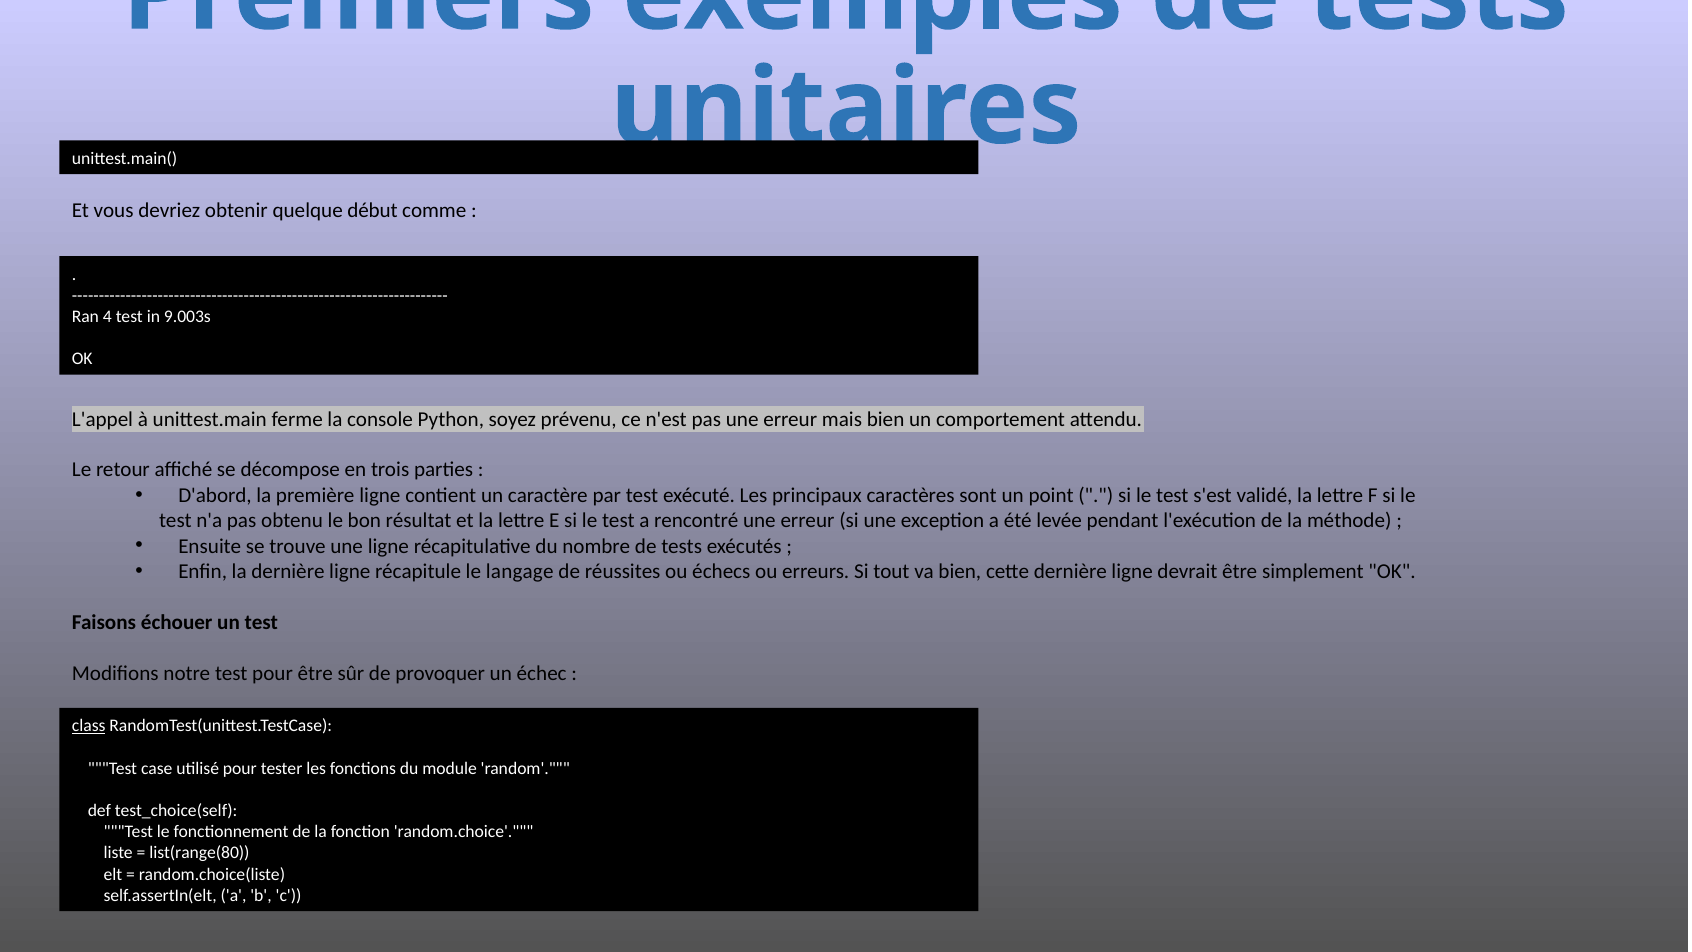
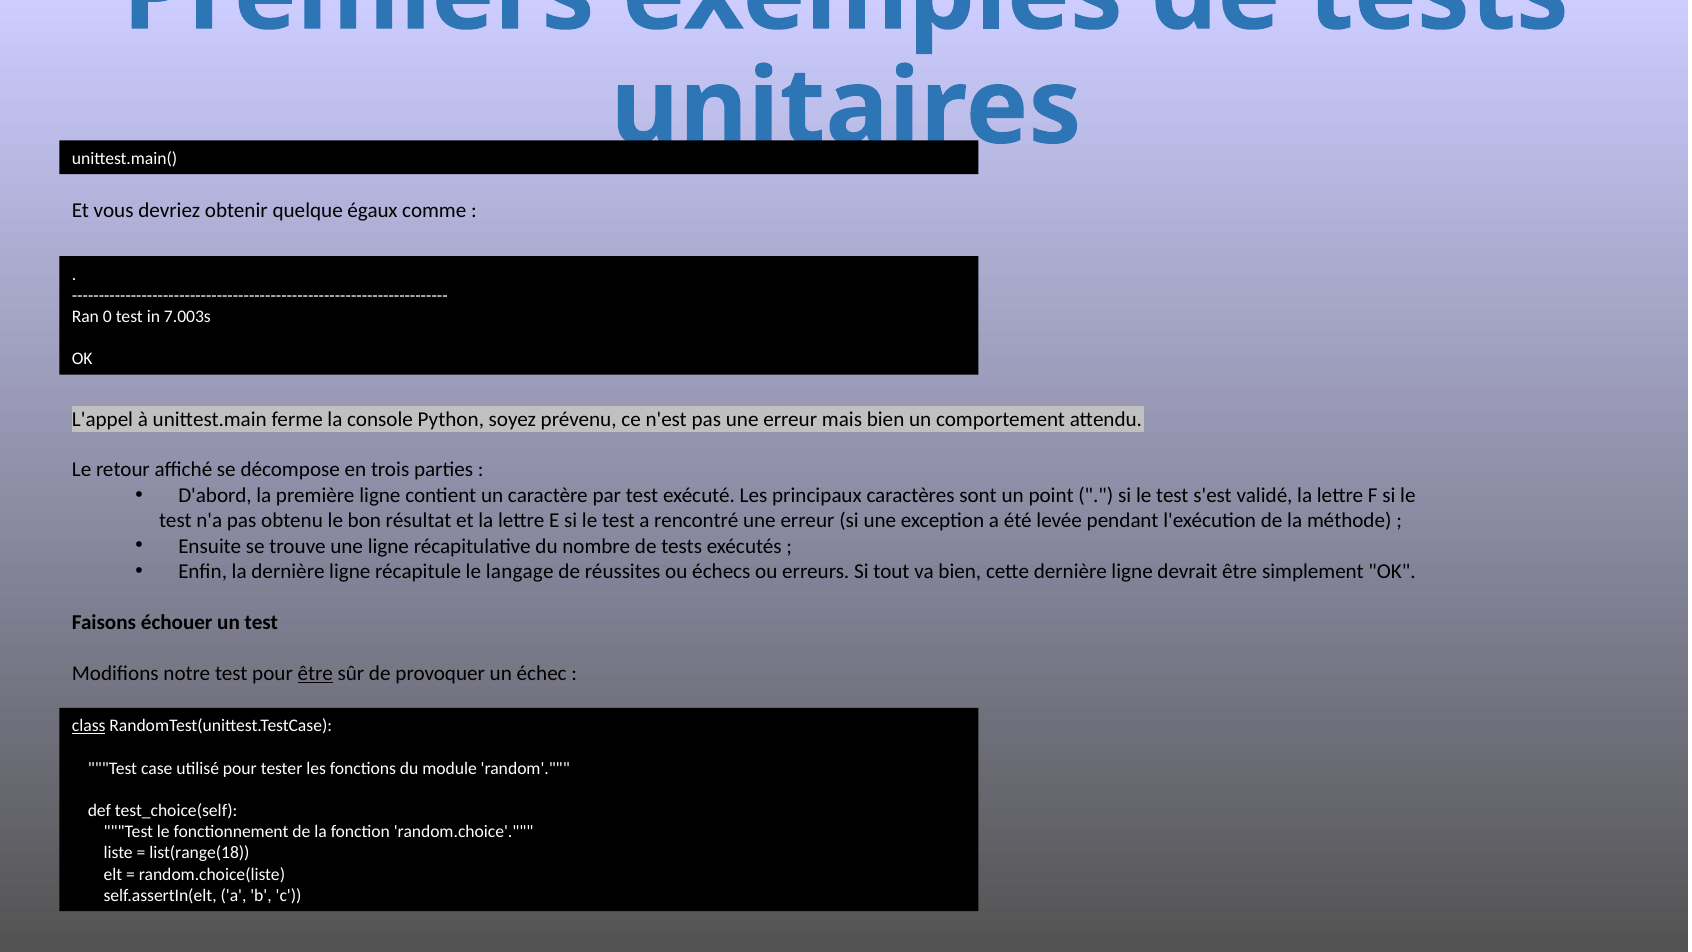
début: début -> égaux
4: 4 -> 0
9.003s: 9.003s -> 7.003s
être at (315, 673) underline: none -> present
list(range(80: list(range(80 -> list(range(18
